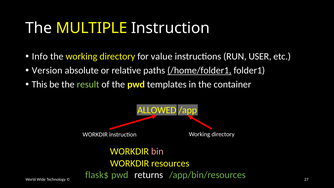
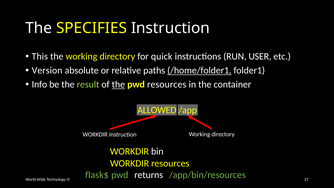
MULTIPLE: MULTIPLE -> SPECIFIES
Info: Info -> This
value: value -> quick
This: This -> Info
the at (118, 84) underline: none -> present
pwd templates: templates -> resources
bin colour: pink -> white
